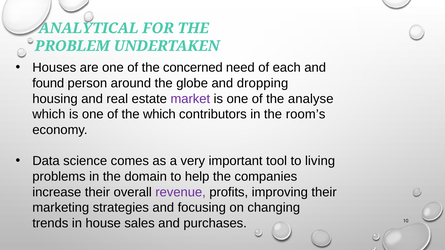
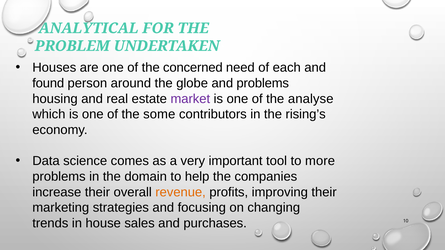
and dropping: dropping -> problems
the which: which -> some
room’s: room’s -> rising’s
living: living -> more
revenue colour: purple -> orange
